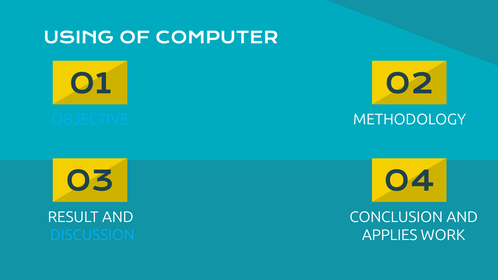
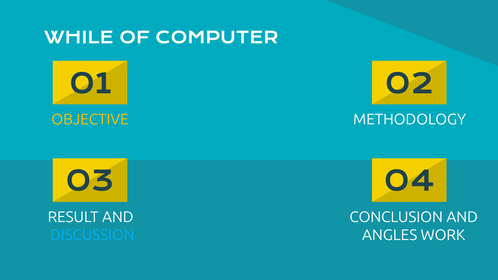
USING: USING -> WHILE
OBJECTIVE colour: light blue -> yellow
APPLIES: APPLIES -> ANGLES
